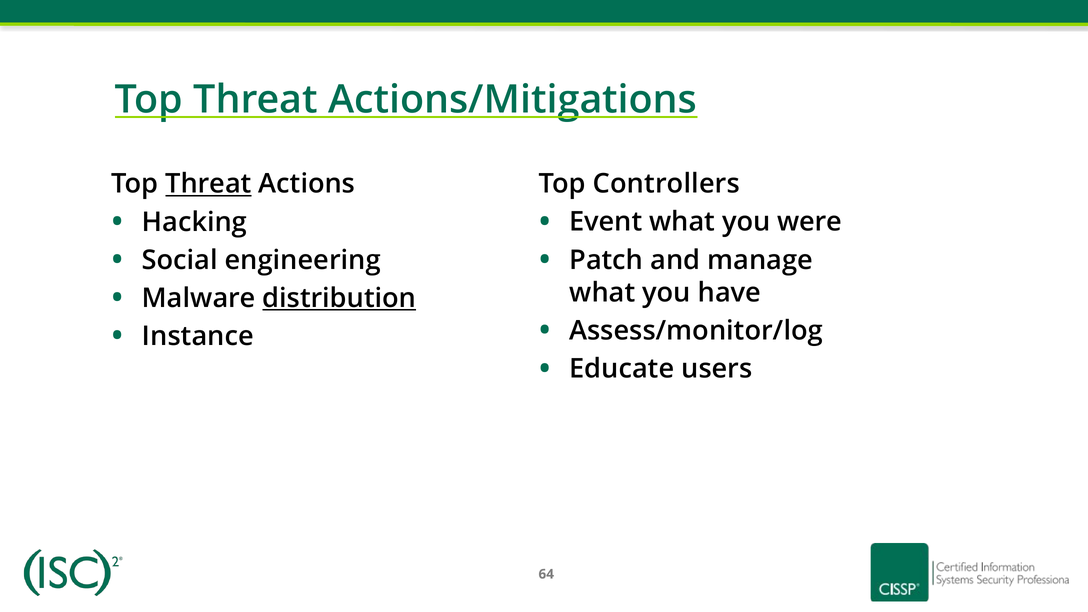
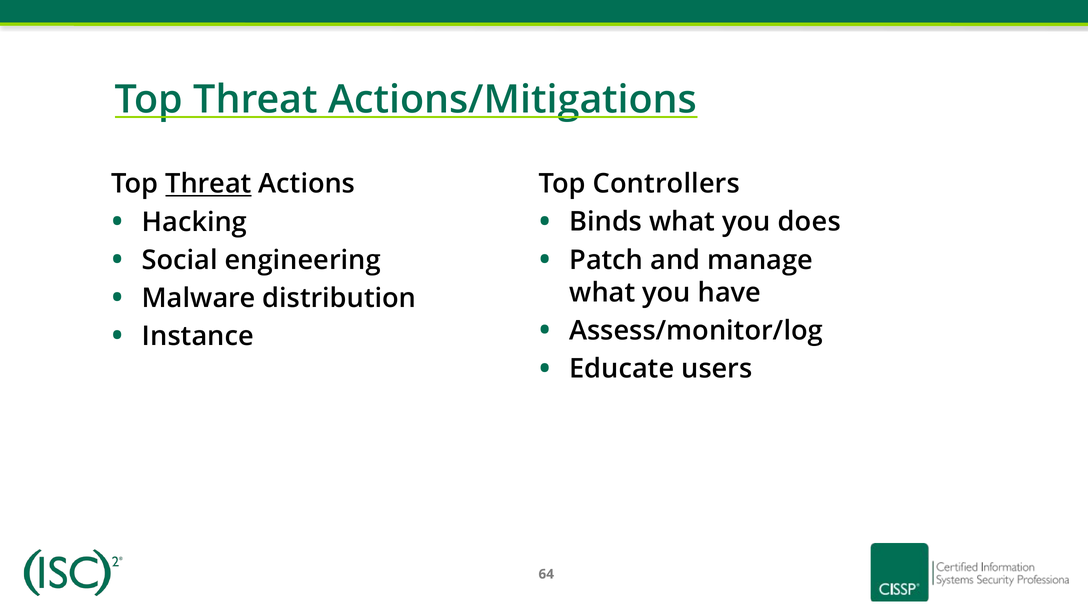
Event: Event -> Binds
were: were -> does
distribution underline: present -> none
